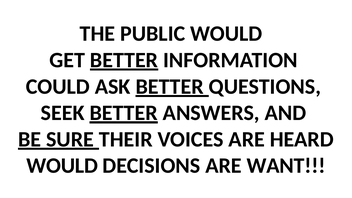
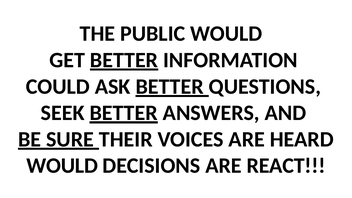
WANT: WANT -> REACT
